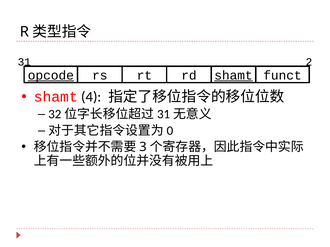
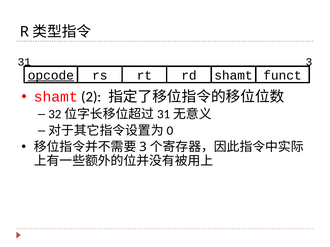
31 2: 2 -> 3
shamt at (233, 75) underline: present -> none
4: 4 -> 2
